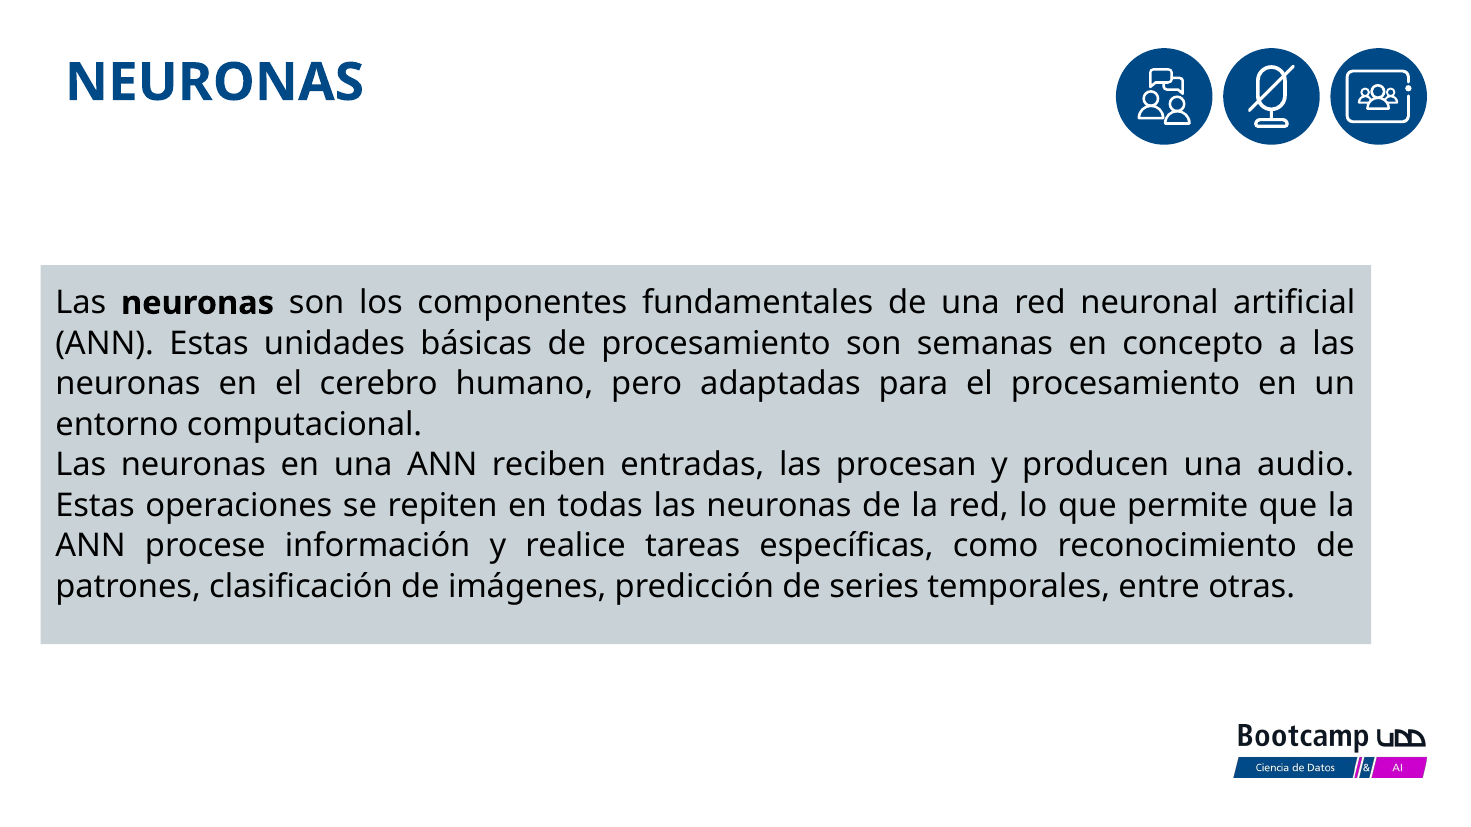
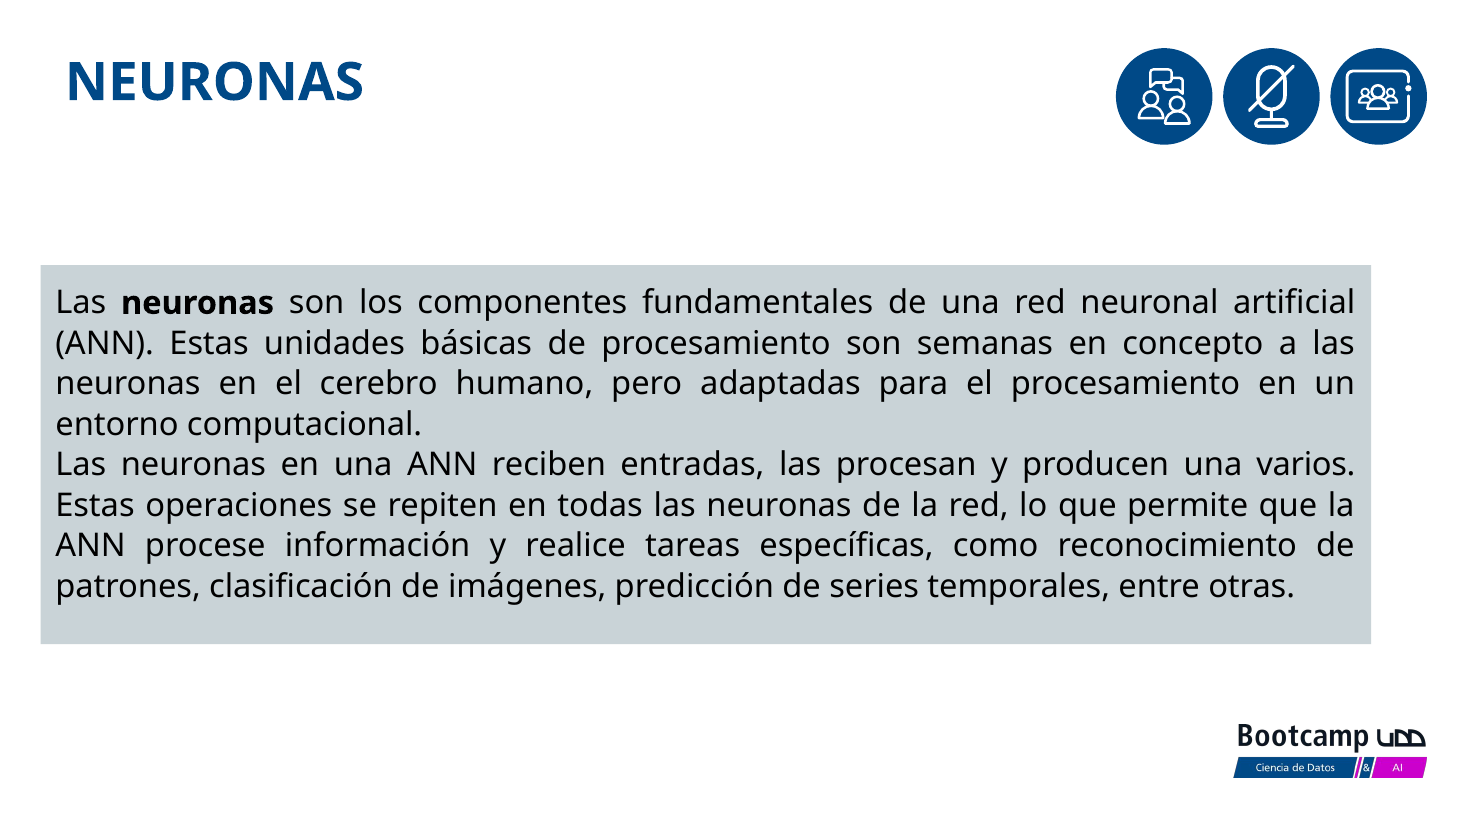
audio: audio -> varios
